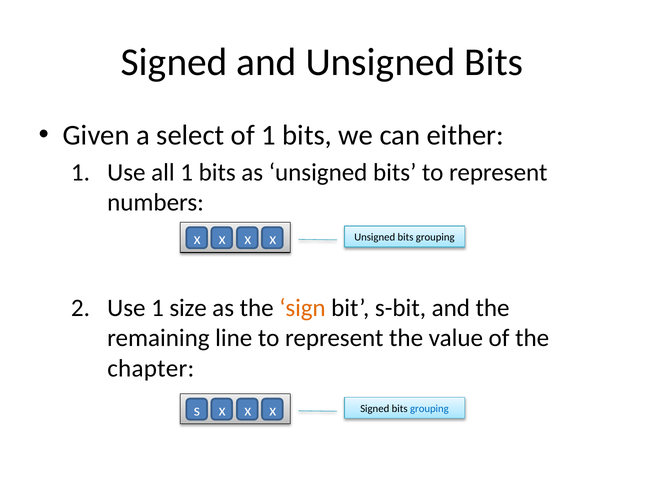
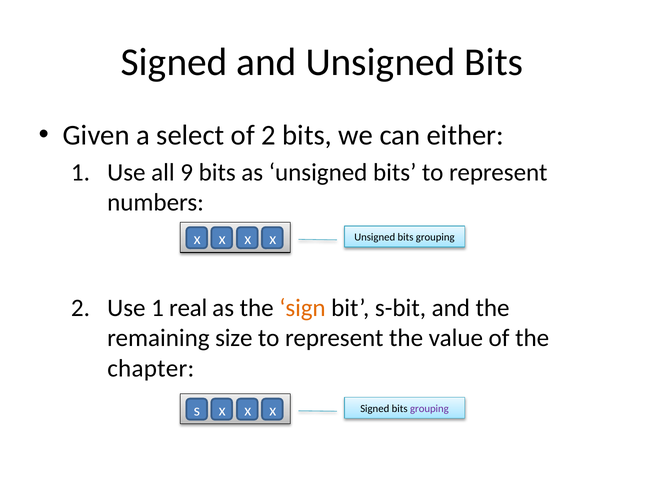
of 1: 1 -> 2
all 1: 1 -> 9
size: size -> real
line: line -> size
grouping at (429, 408) colour: blue -> purple
